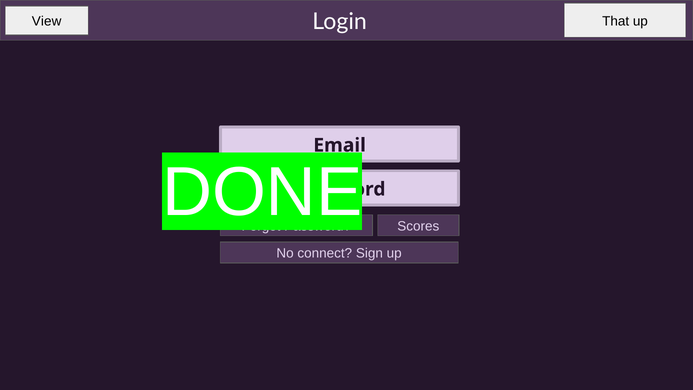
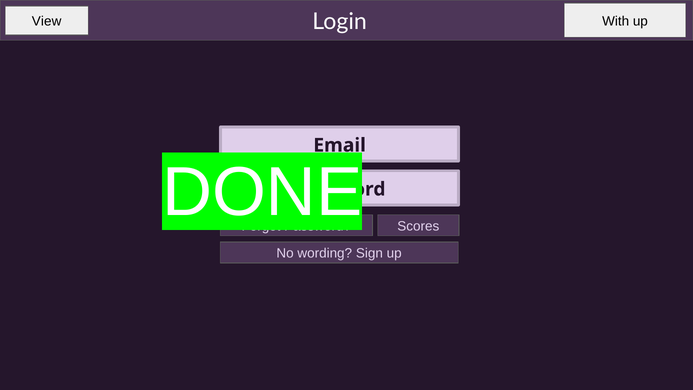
That: That -> With
connect: connect -> wording
